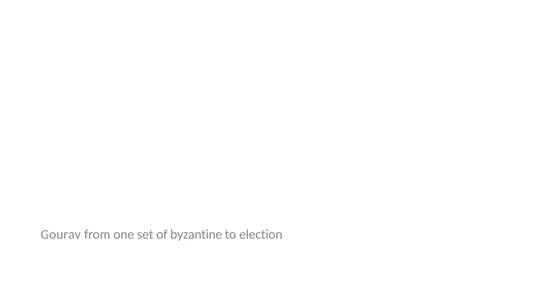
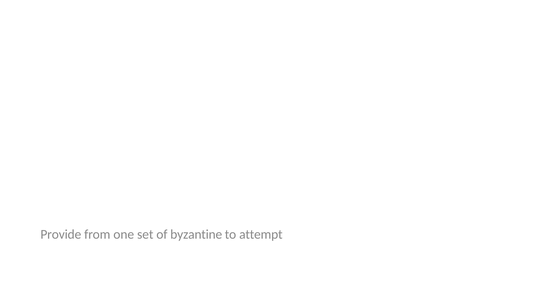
Gourav: Gourav -> Provide
election: election -> attempt
